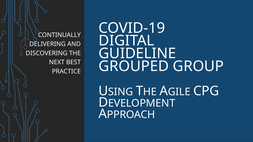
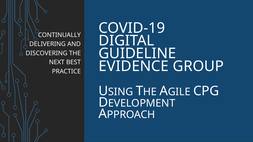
GROUPED: GROUPED -> EVIDENCE
